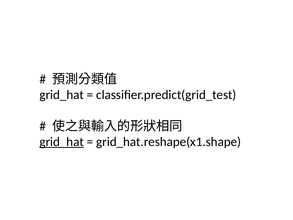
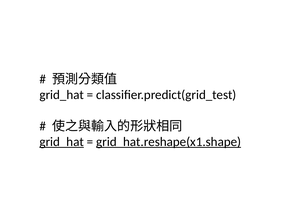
grid_hat.reshape(x1.shape underline: none -> present
